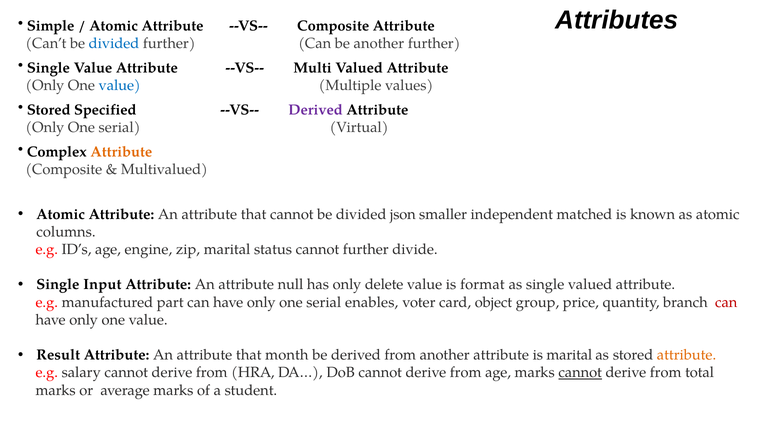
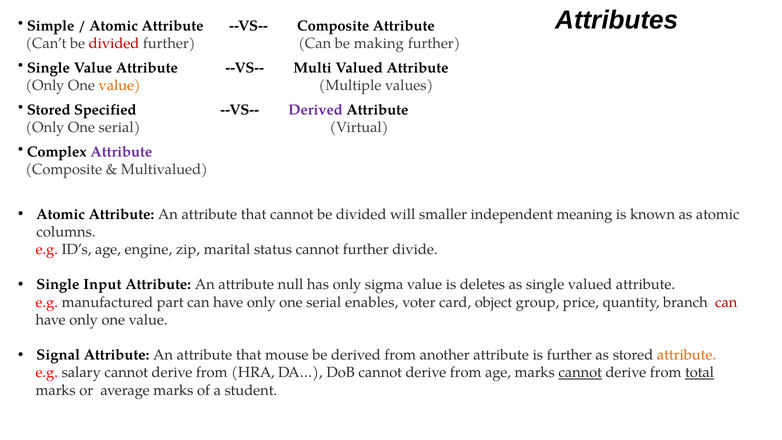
divided at (114, 43) colour: blue -> red
be another: another -> making
value at (120, 85) colour: blue -> orange
Attribute at (121, 152) colour: orange -> purple
json: json -> will
matched: matched -> meaning
delete: delete -> sigma
format: format -> deletes
Result: Result -> Signal
month: month -> mouse
is marital: marital -> further
total underline: none -> present
